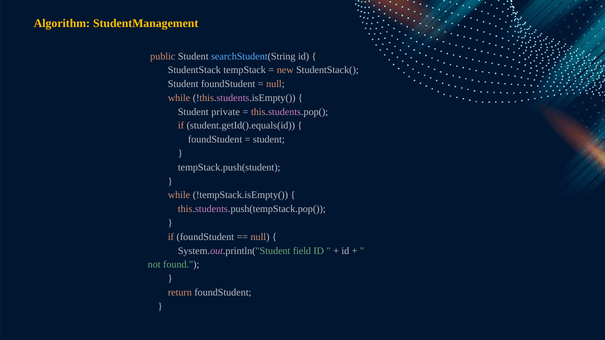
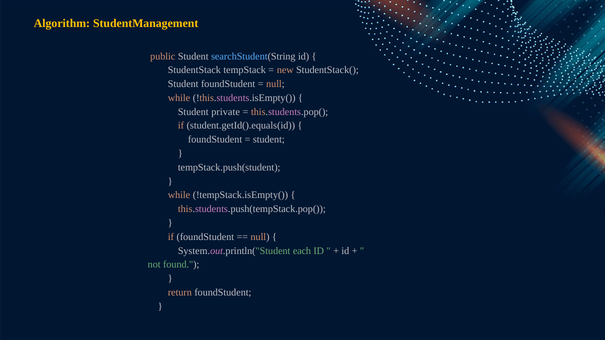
field: field -> each
